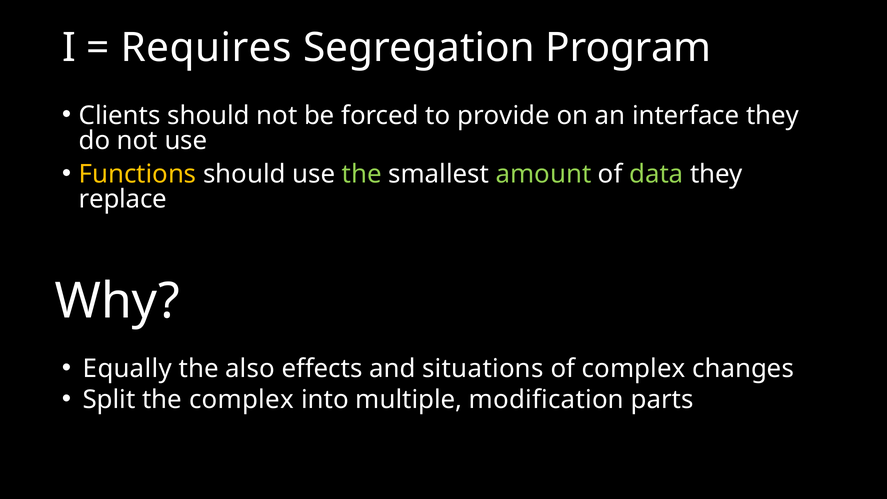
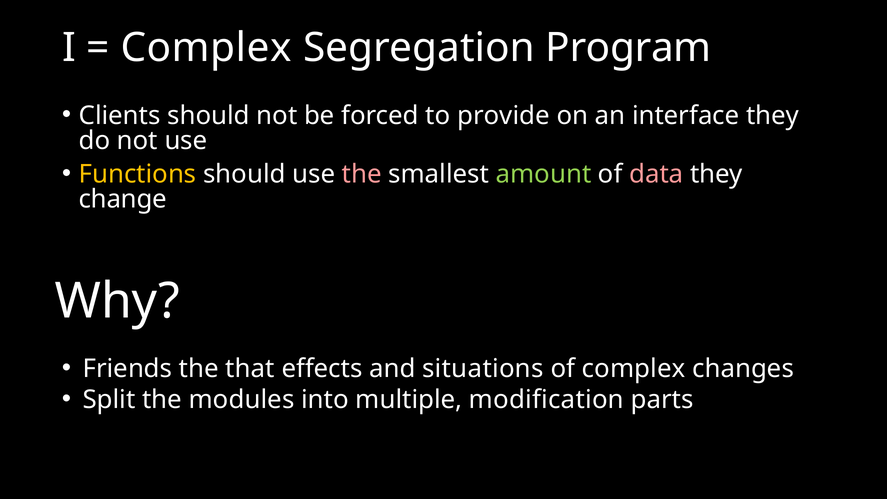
Requires at (206, 48): Requires -> Complex
the at (362, 174) colour: light green -> pink
data colour: light green -> pink
replace: replace -> change
Equally: Equally -> Friends
also: also -> that
the complex: complex -> modules
